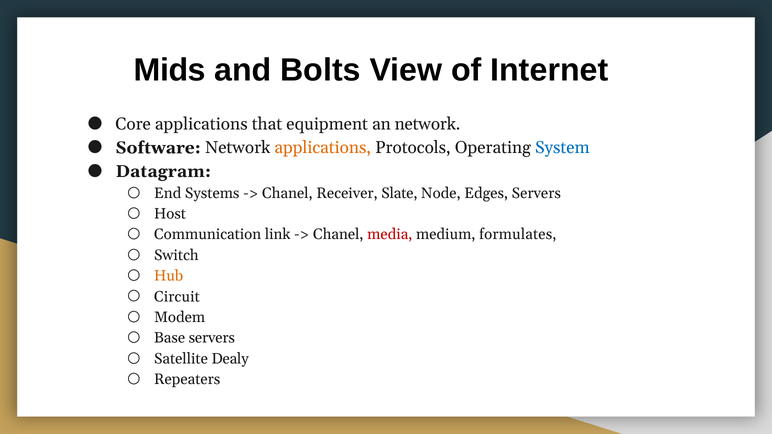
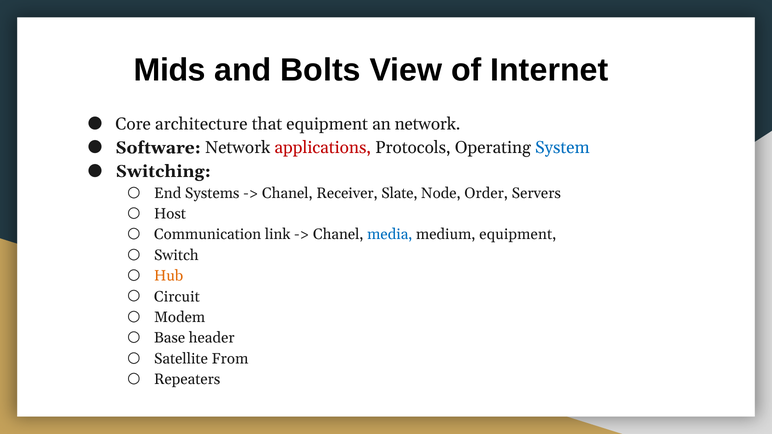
Core applications: applications -> architecture
applications at (323, 148) colour: orange -> red
Datagram: Datagram -> Switching
Edges: Edges -> Order
media colour: red -> blue
medium formulates: formulates -> equipment
Base servers: servers -> header
Dealy: Dealy -> From
